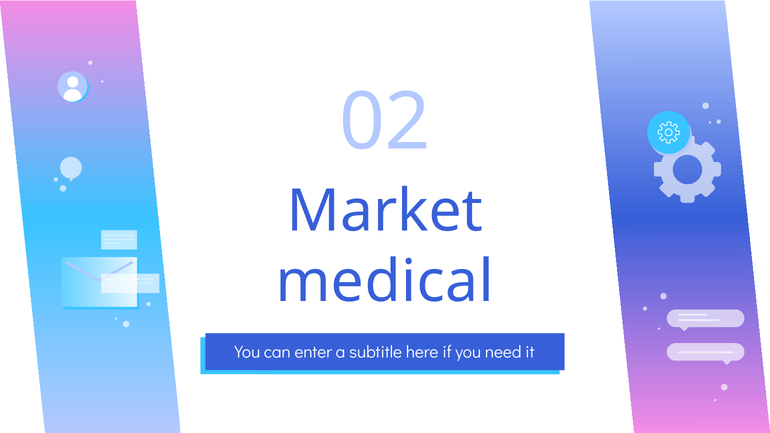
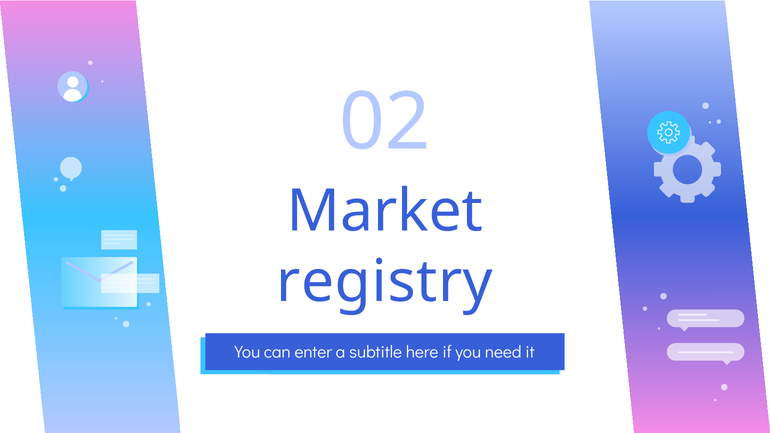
medical: medical -> registry
